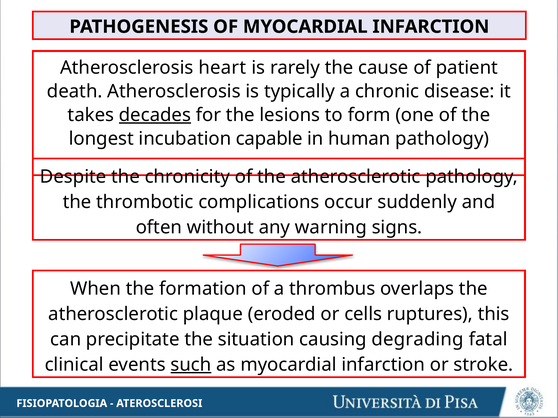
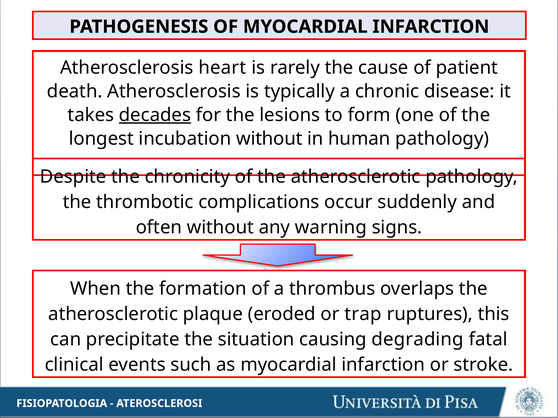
incubation capable: capable -> without
cells: cells -> trap
such underline: present -> none
